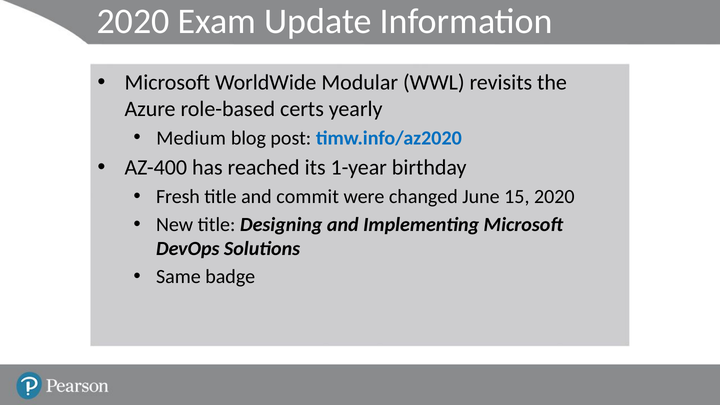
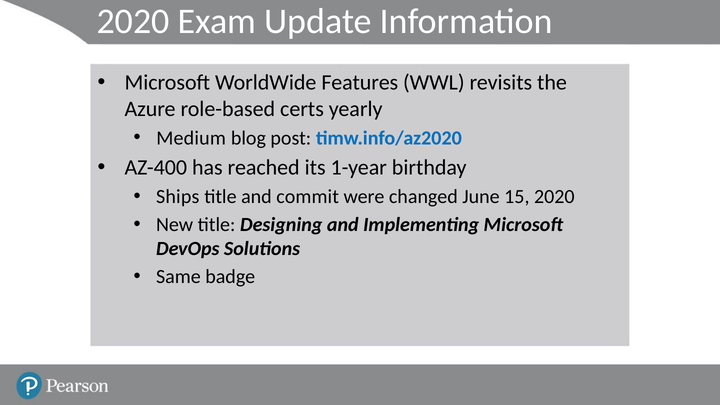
Modular: Modular -> Features
Fresh: Fresh -> Ships
